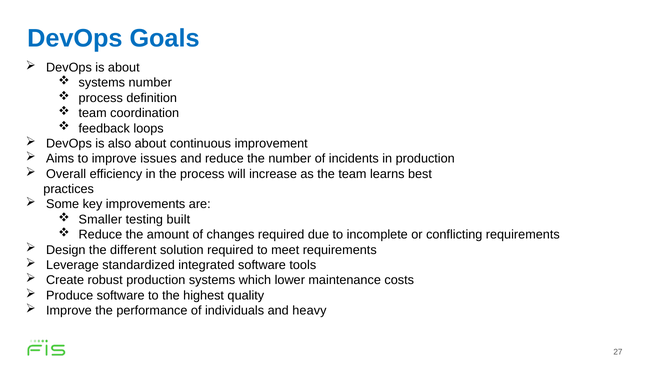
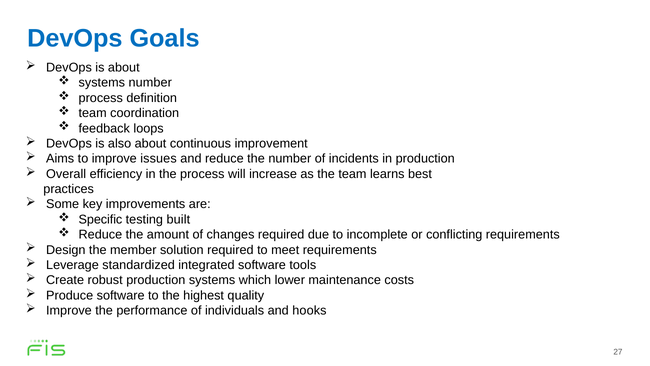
Smaller: Smaller -> Specific
different: different -> member
heavy: heavy -> hooks
